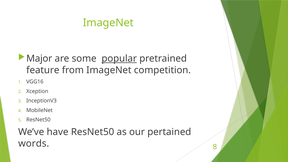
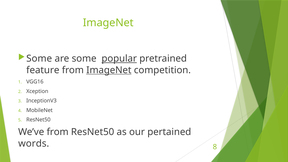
Major at (39, 59): Major -> Some
ImageNet at (109, 70) underline: none -> present
We’ve have: have -> from
